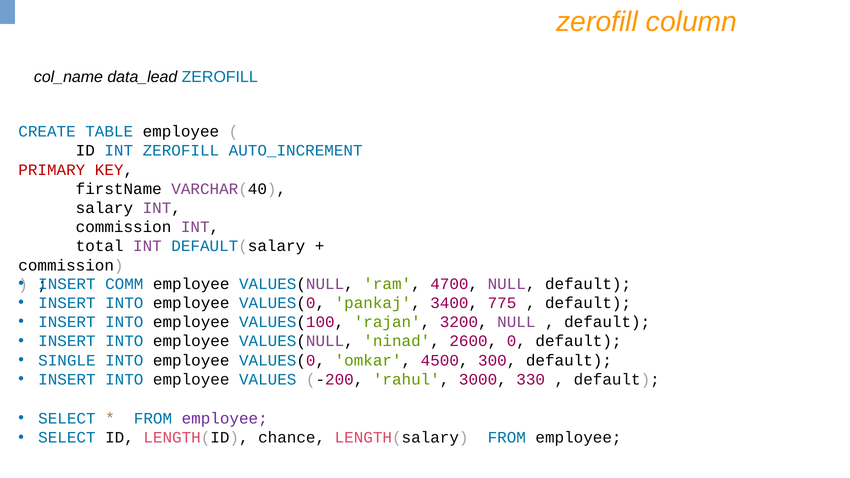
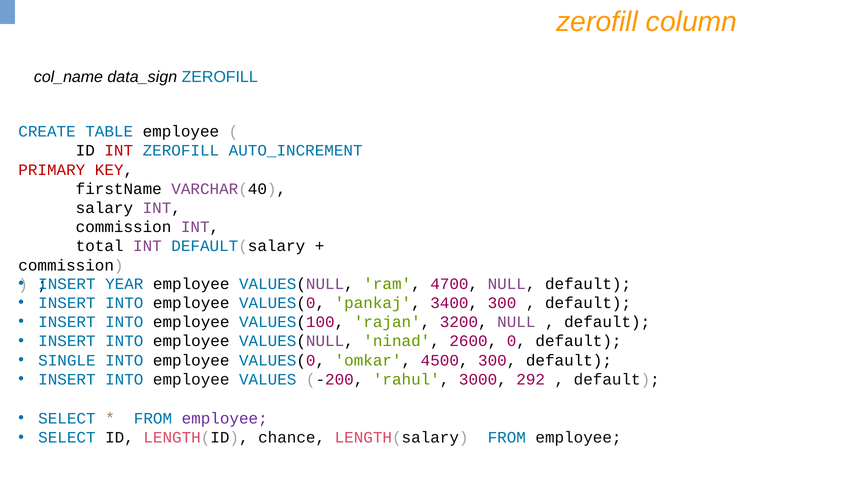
data_lead: data_lead -> data_sign
INT at (119, 151) colour: blue -> red
COMM: COMM -> YEAR
3400 775: 775 -> 300
330: 330 -> 292
